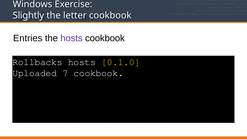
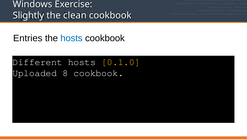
letter: letter -> clean
hosts at (71, 38) colour: purple -> blue
Rollbacks: Rollbacks -> Different
7: 7 -> 8
